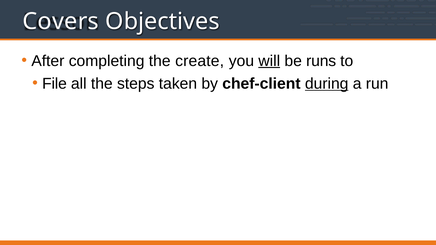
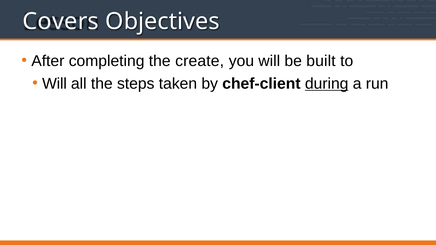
will at (269, 61) underline: present -> none
runs: runs -> built
File at (54, 84): File -> Will
